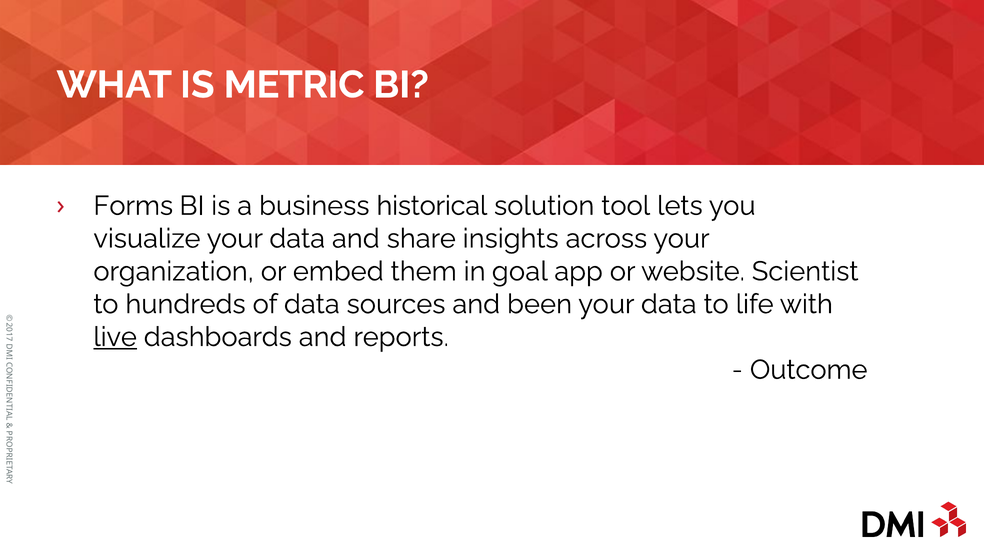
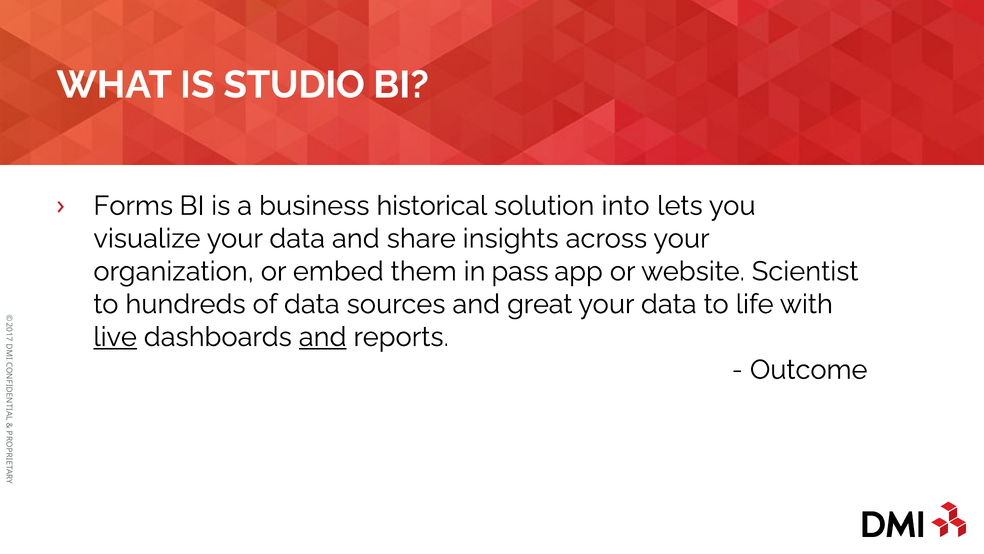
METRIC: METRIC -> STUDIO
tool: tool -> into
goal: goal -> pass
been: been -> great
and at (323, 337) underline: none -> present
